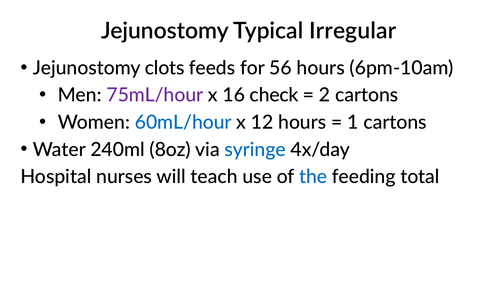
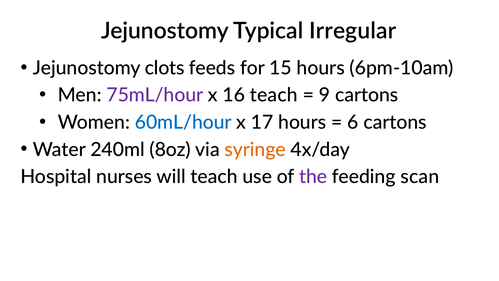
56: 56 -> 15
16 check: check -> teach
2: 2 -> 9
12: 12 -> 17
1: 1 -> 6
syringe colour: blue -> orange
the colour: blue -> purple
total: total -> scan
